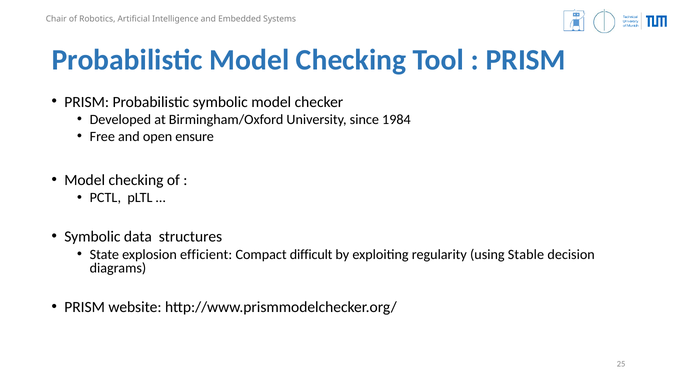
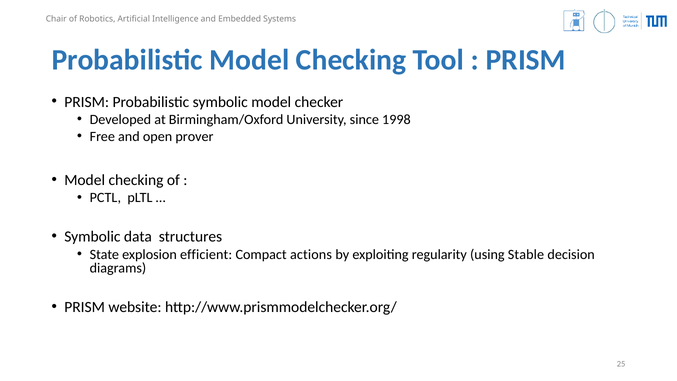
1984: 1984 -> 1998
ensure: ensure -> prover
difficult: difficult -> actions
